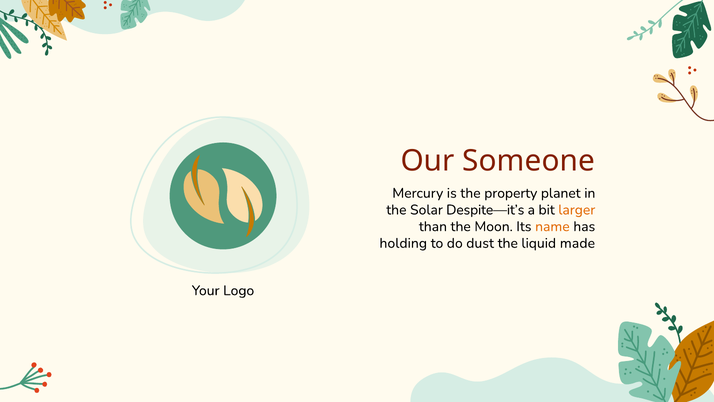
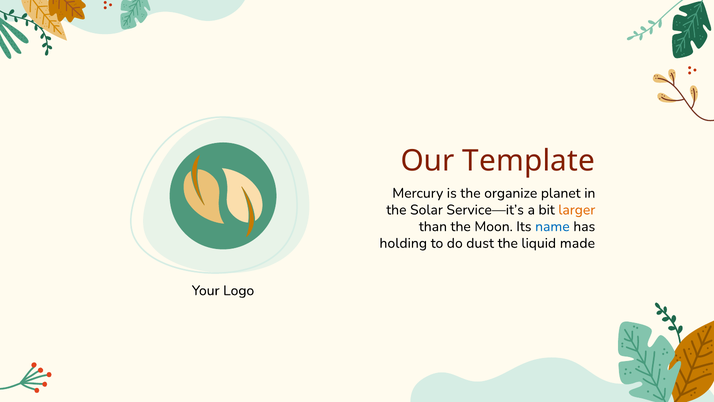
Someone: Someone -> Template
property: property -> organize
Despite—it’s: Despite—it’s -> Service—it’s
name colour: orange -> blue
